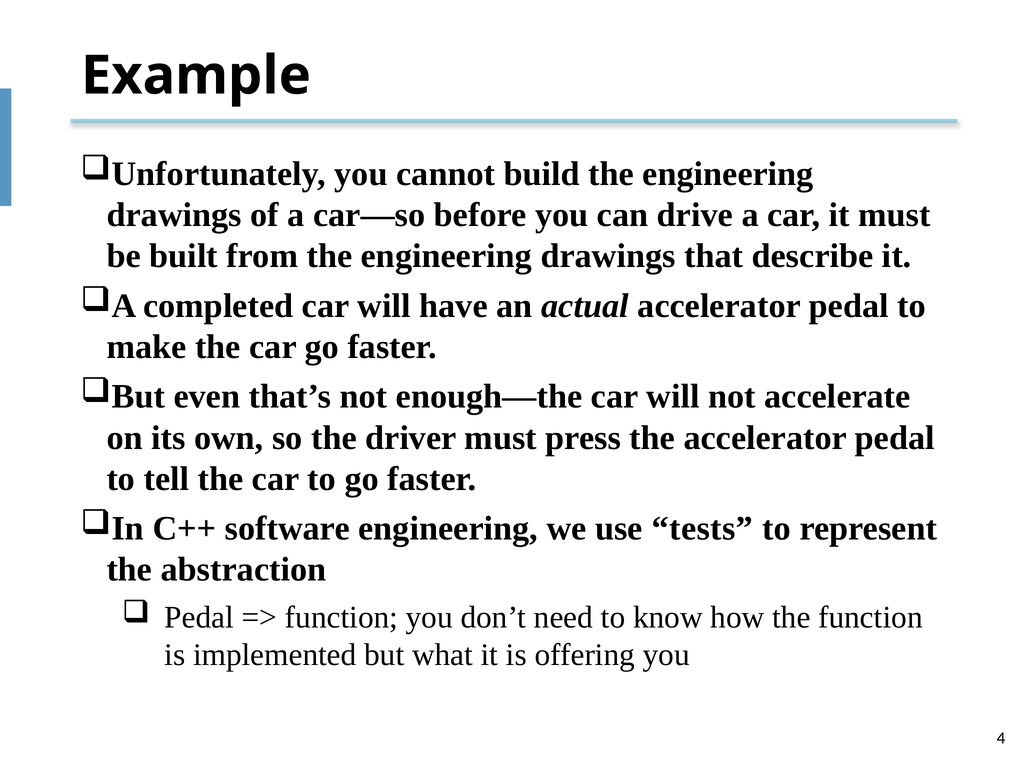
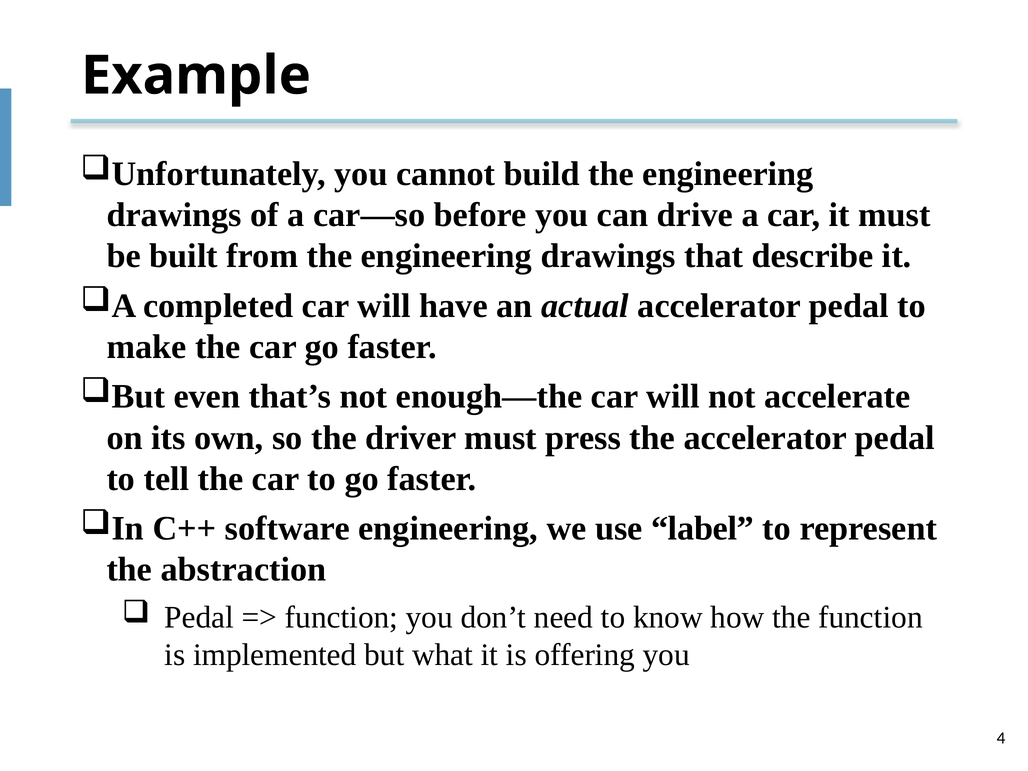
tests: tests -> label
